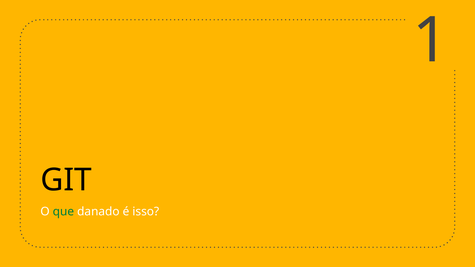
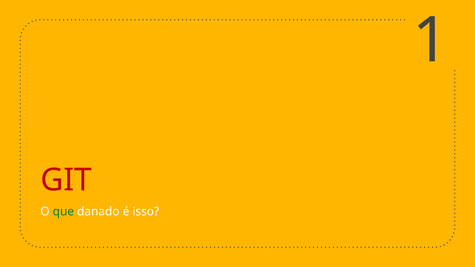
GIT colour: black -> red
